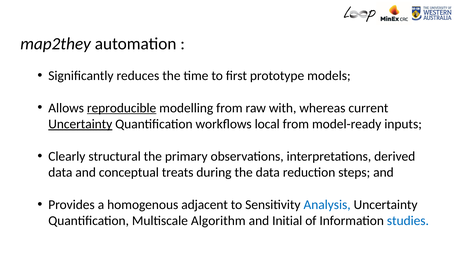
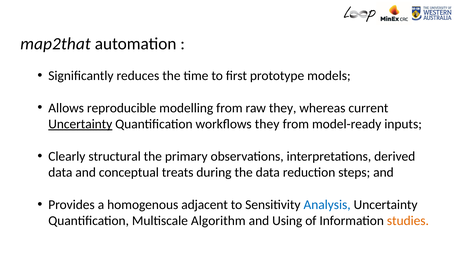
map2they: map2they -> map2that
reproducible underline: present -> none
raw with: with -> they
workflows local: local -> they
Initial: Initial -> Using
studies colour: blue -> orange
